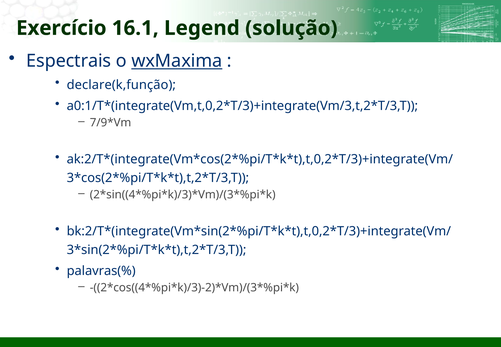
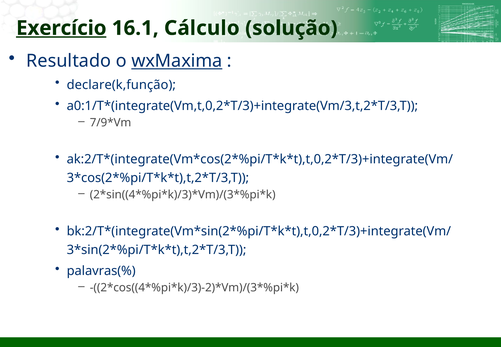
Exercício underline: none -> present
Legend: Legend -> Cálculo
Espectrais: Espectrais -> Resultado
